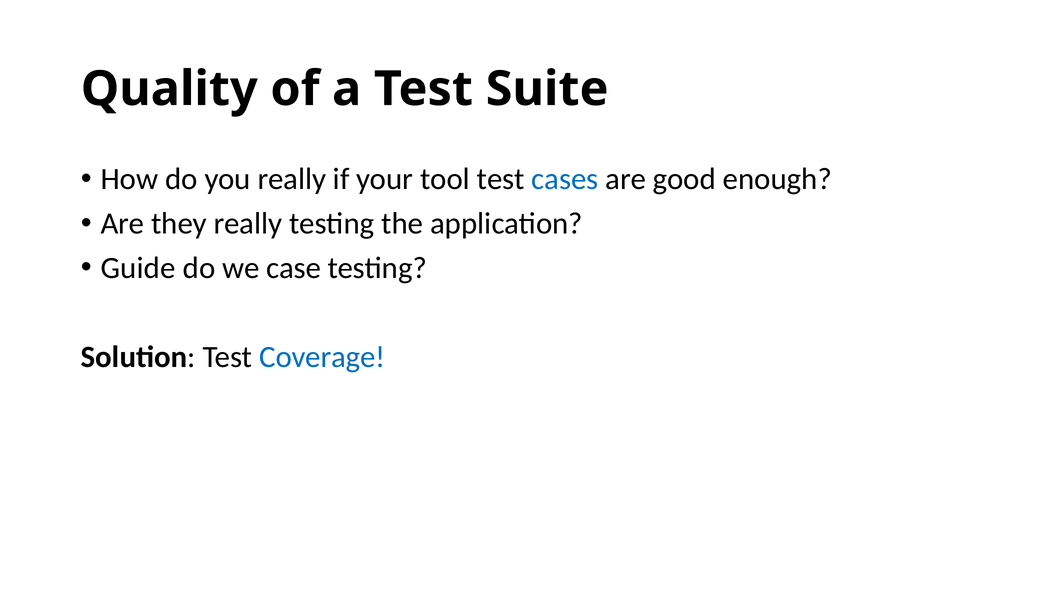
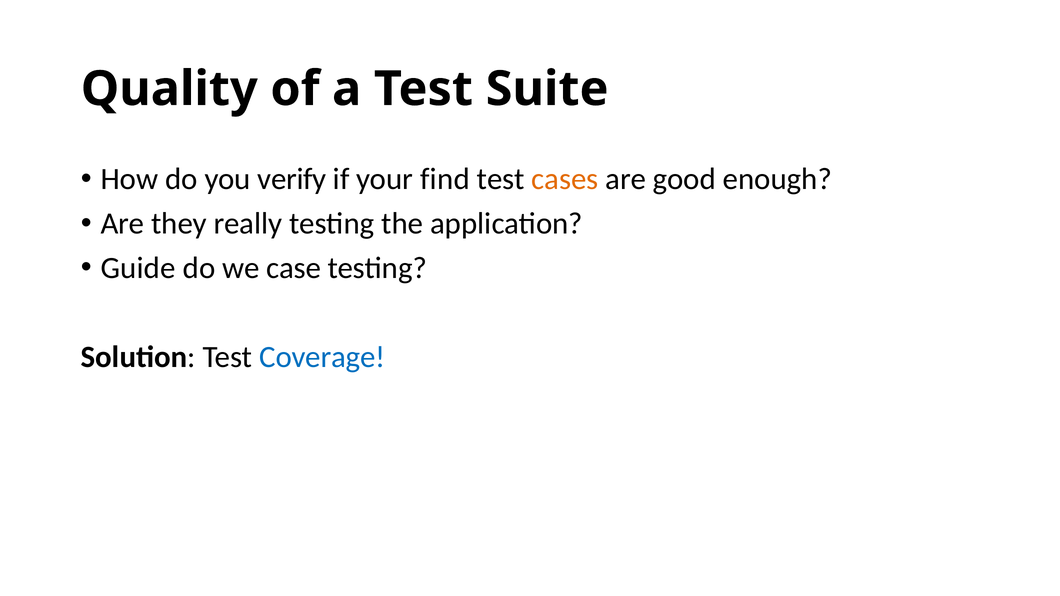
you really: really -> verify
tool: tool -> find
cases colour: blue -> orange
